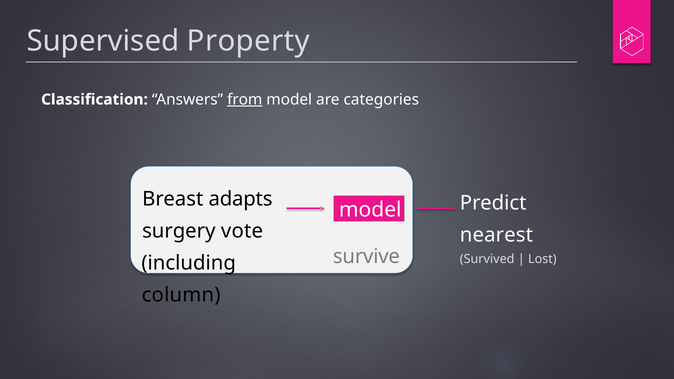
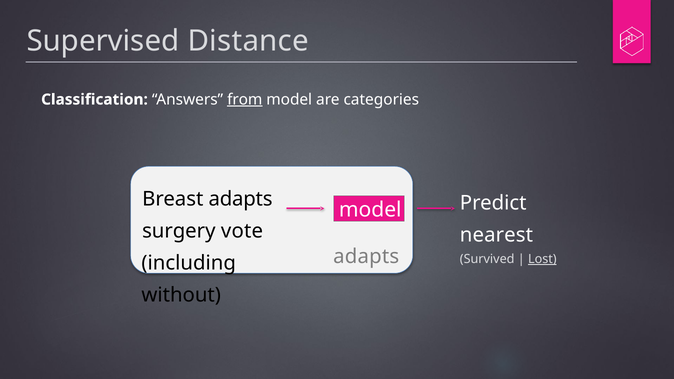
Property: Property -> Distance
survive at (366, 257): survive -> adapts
Lost underline: none -> present
column: column -> without
